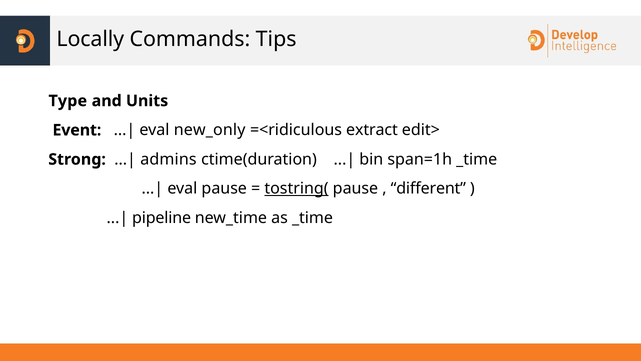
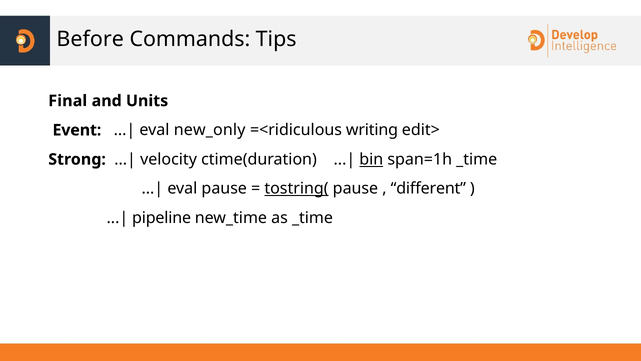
Locally: Locally -> Before
Type: Type -> Final
extract: extract -> writing
admins: admins -> velocity
bin underline: none -> present
